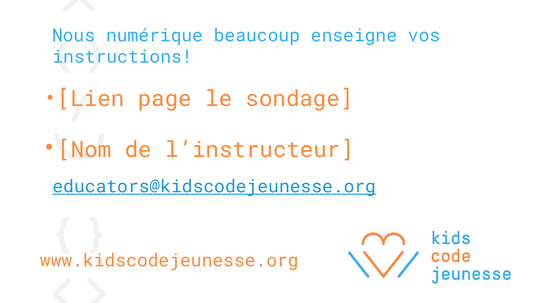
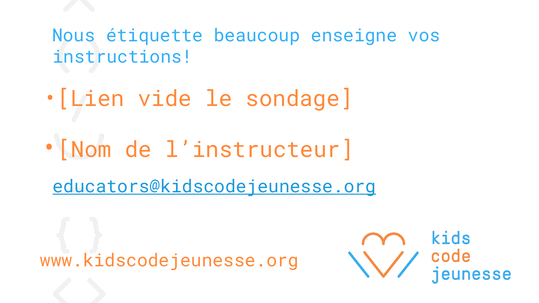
numérique: numérique -> étiquette
page: page -> vide
